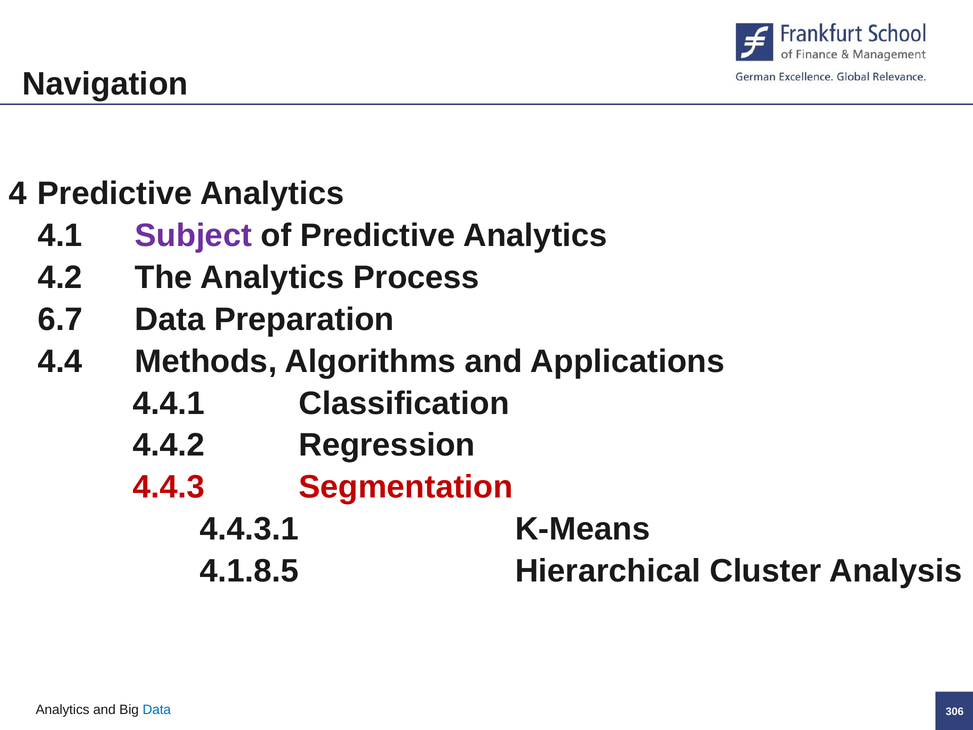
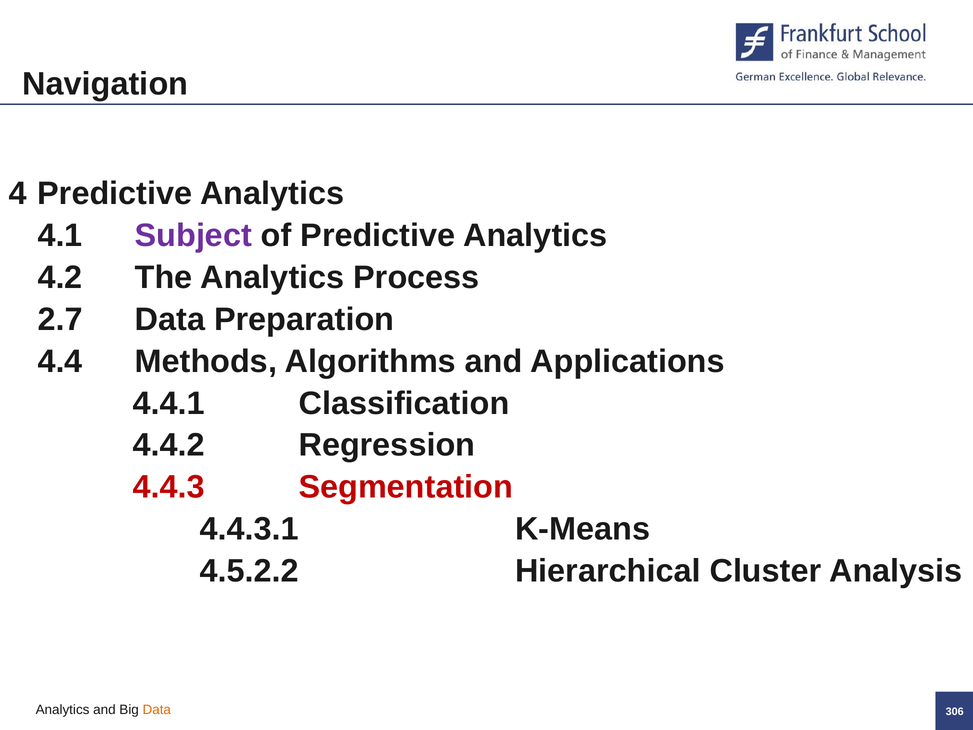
6.7: 6.7 -> 2.7
4.1.8.5: 4.1.8.5 -> 4.5.2.2
Data at (157, 710) colour: blue -> orange
